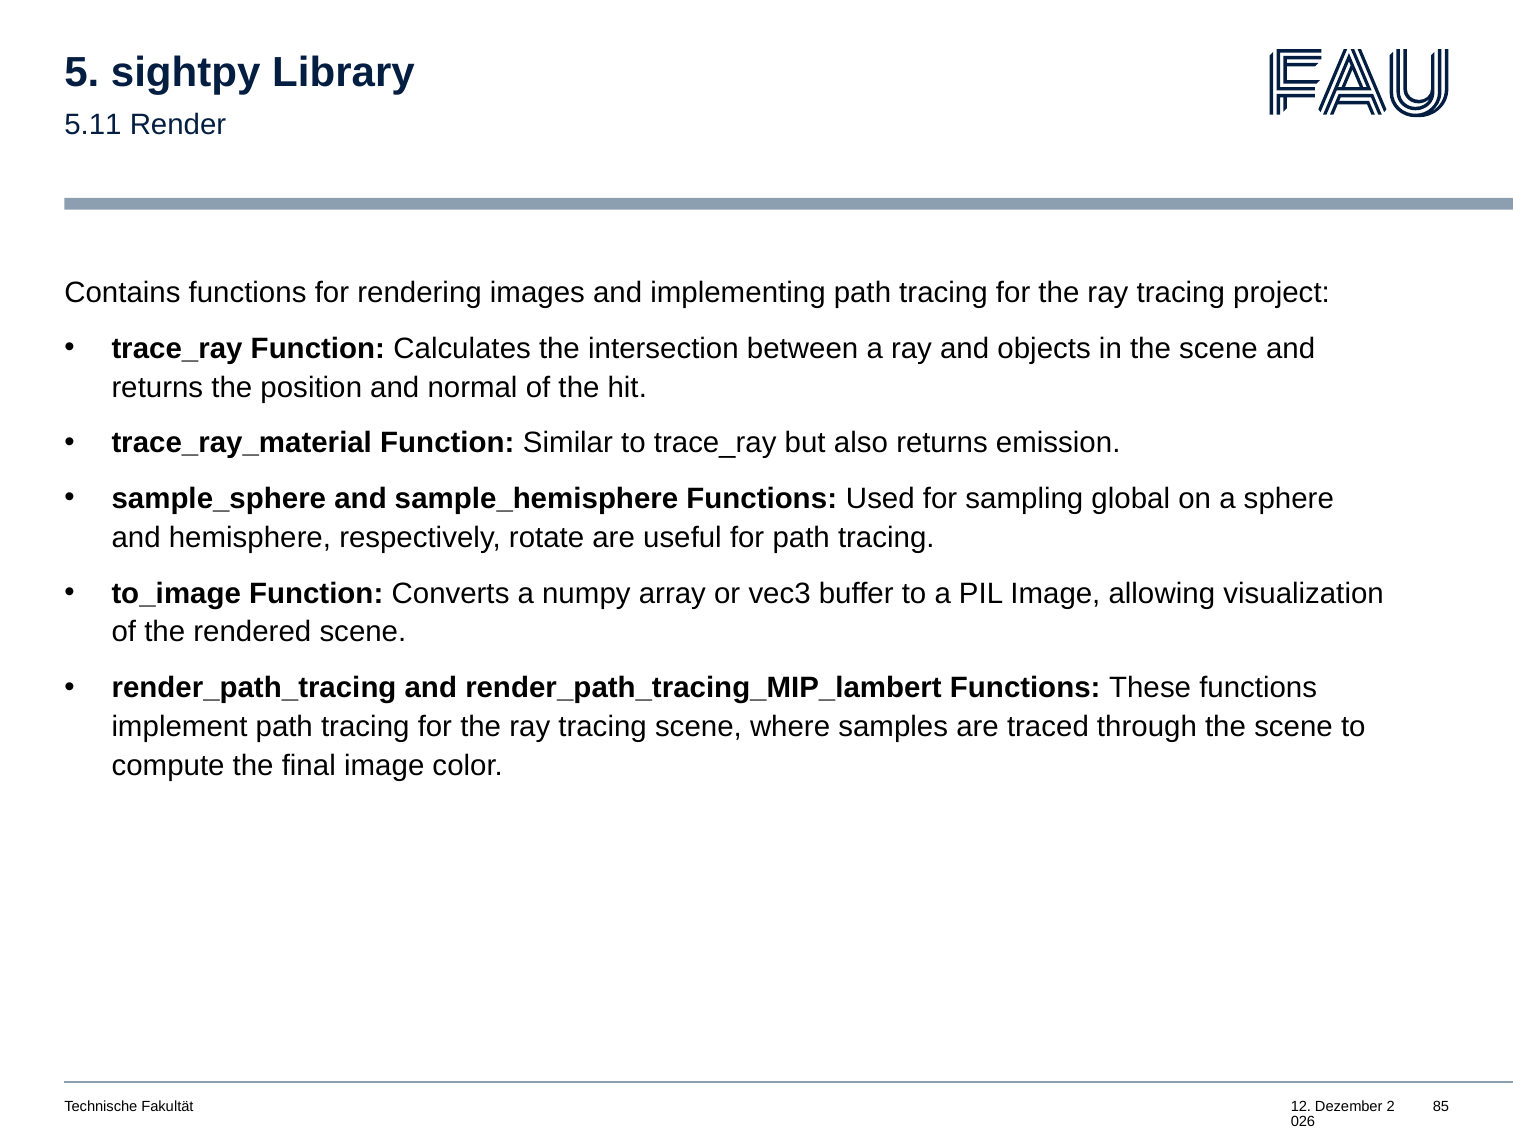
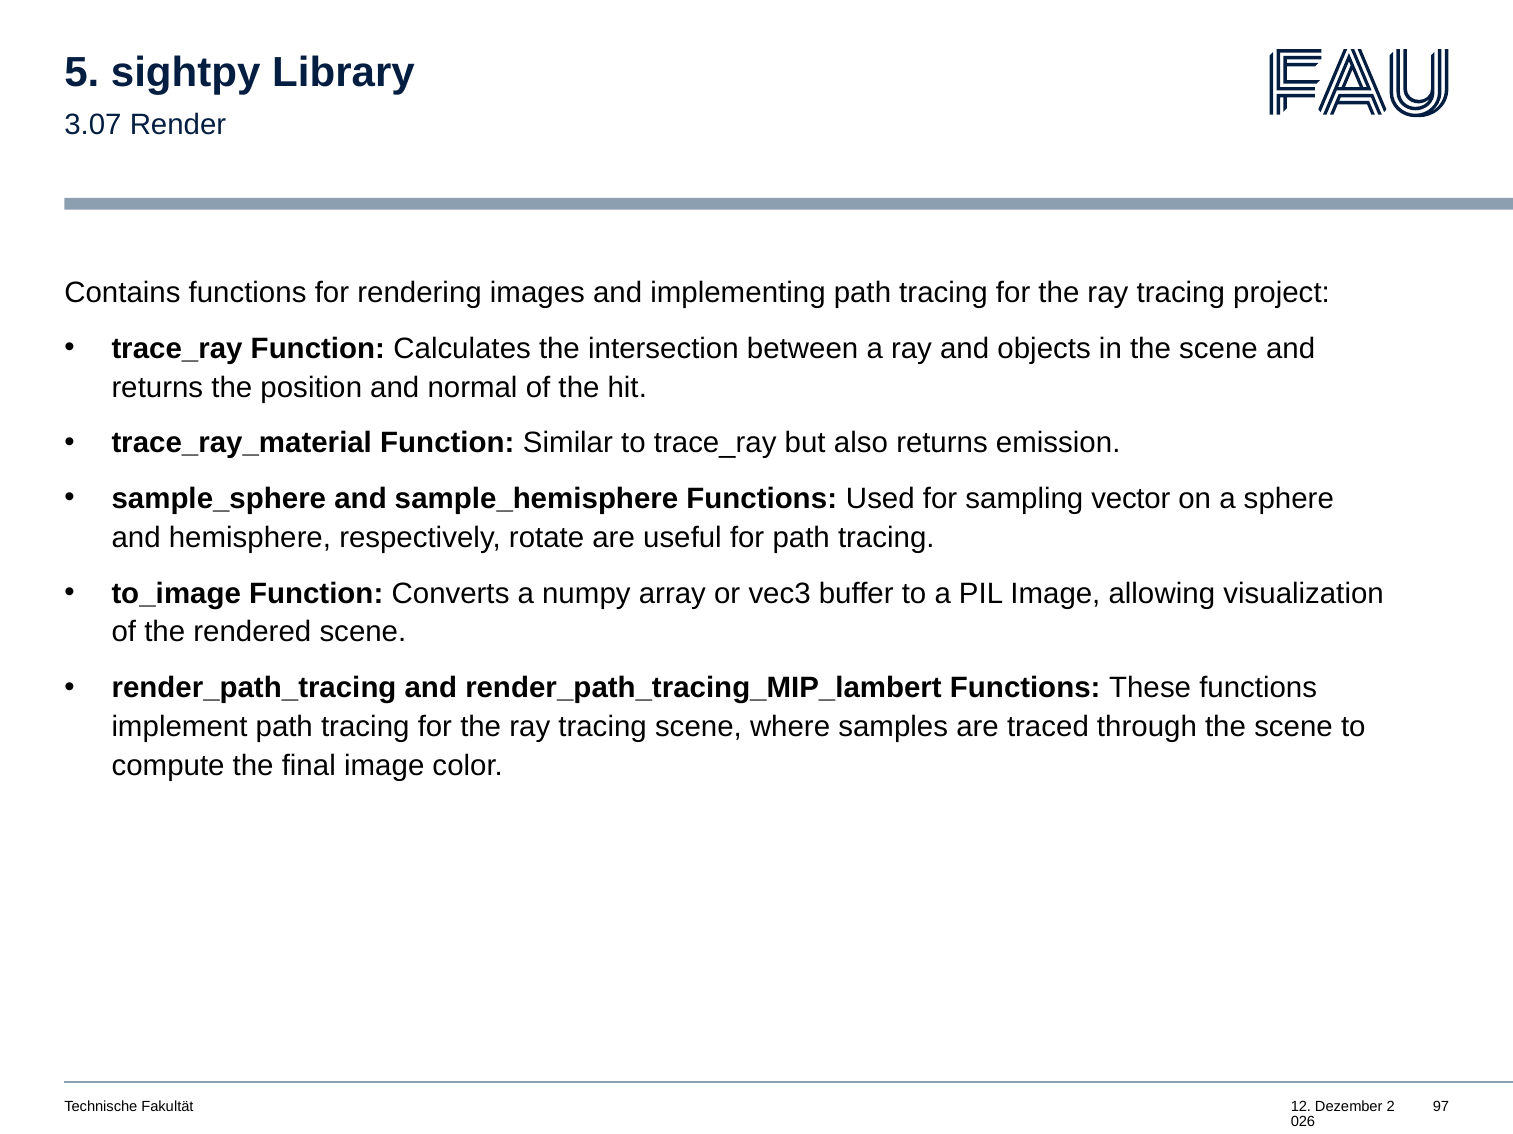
5.11: 5.11 -> 3.07
global: global -> vector
85: 85 -> 97
